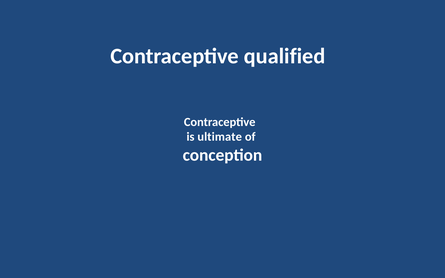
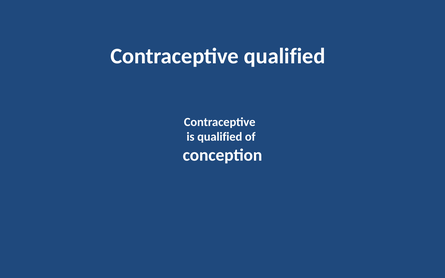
is ultimate: ultimate -> qualified
